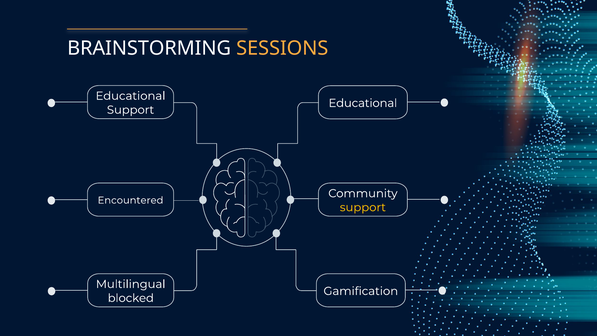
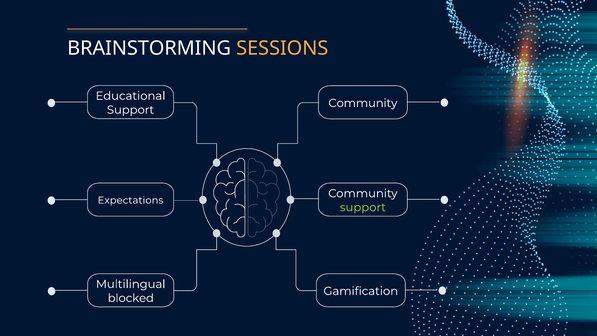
Educational at (363, 103): Educational -> Community
Encountered: Encountered -> Expectations
support at (363, 207) colour: yellow -> light green
